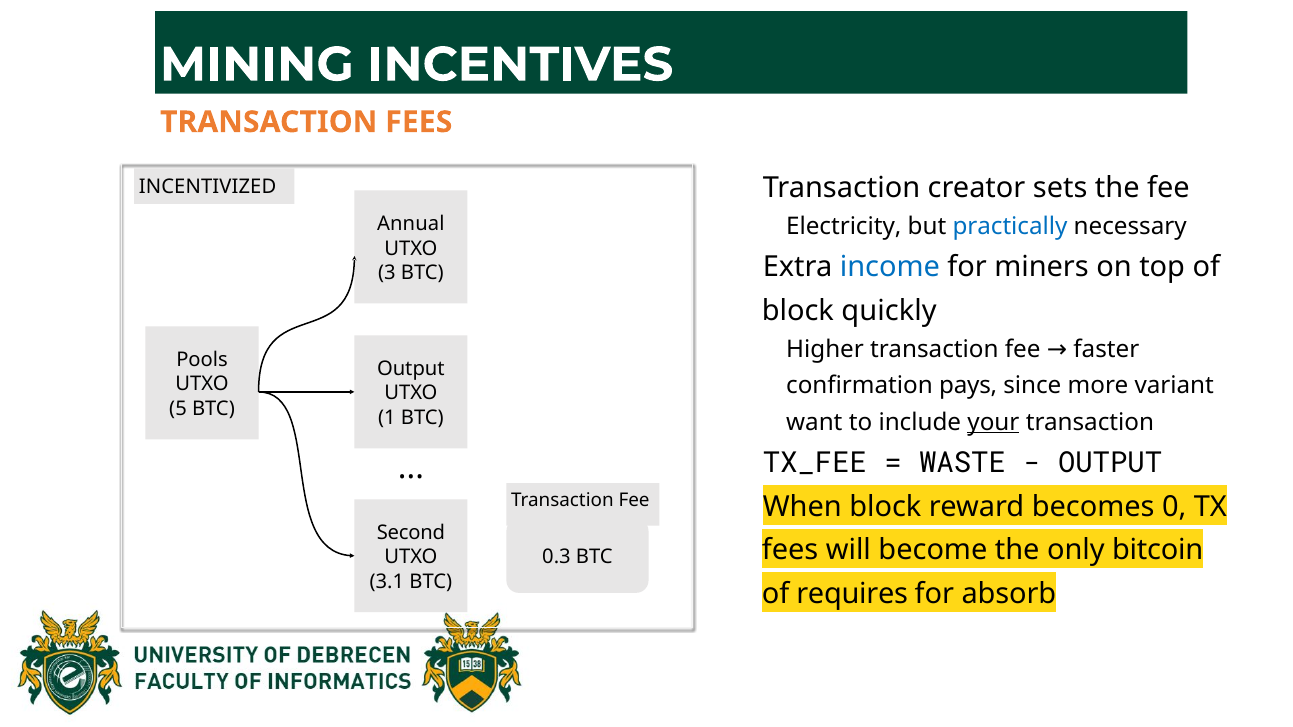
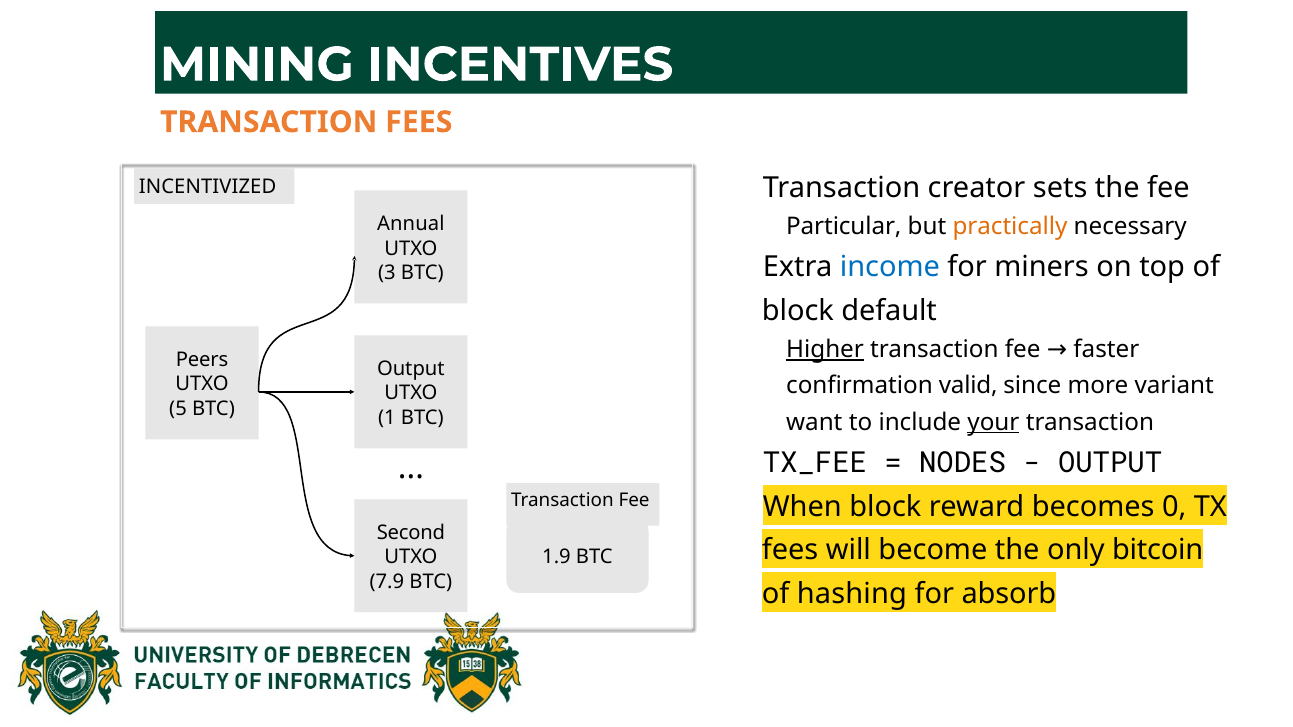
Electricity: Electricity -> Particular
practically colour: blue -> orange
quickly: quickly -> default
Higher underline: none -> present
Pools: Pools -> Peers
pays: pays -> valid
WASTE: WASTE -> NODES
0.3: 0.3 -> 1.9
3.1: 3.1 -> 7.9
requires: requires -> hashing
